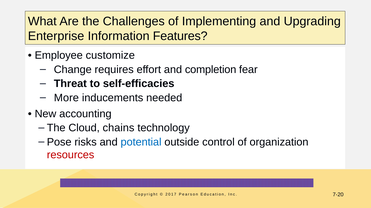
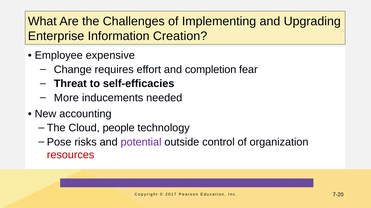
Features: Features -> Creation
customize: customize -> expensive
chains: chains -> people
potential colour: blue -> purple
